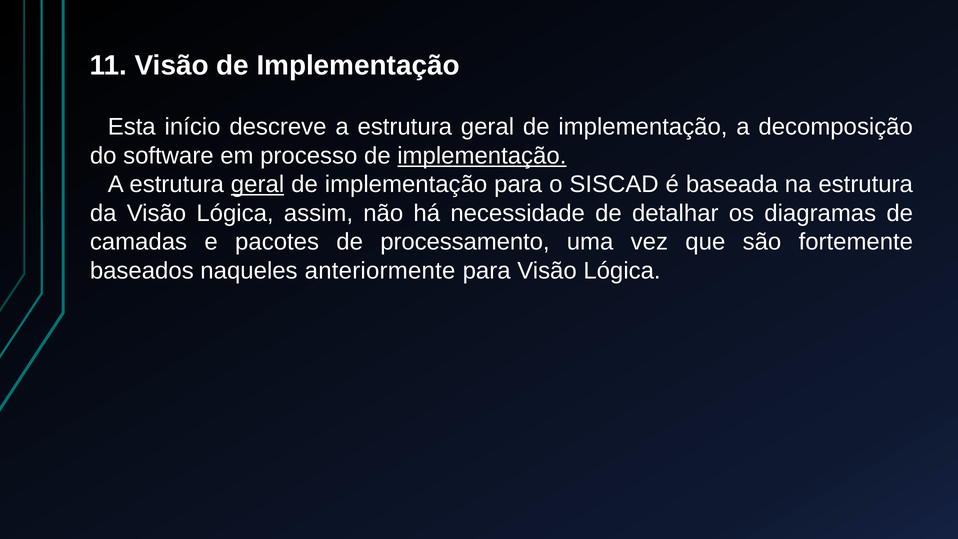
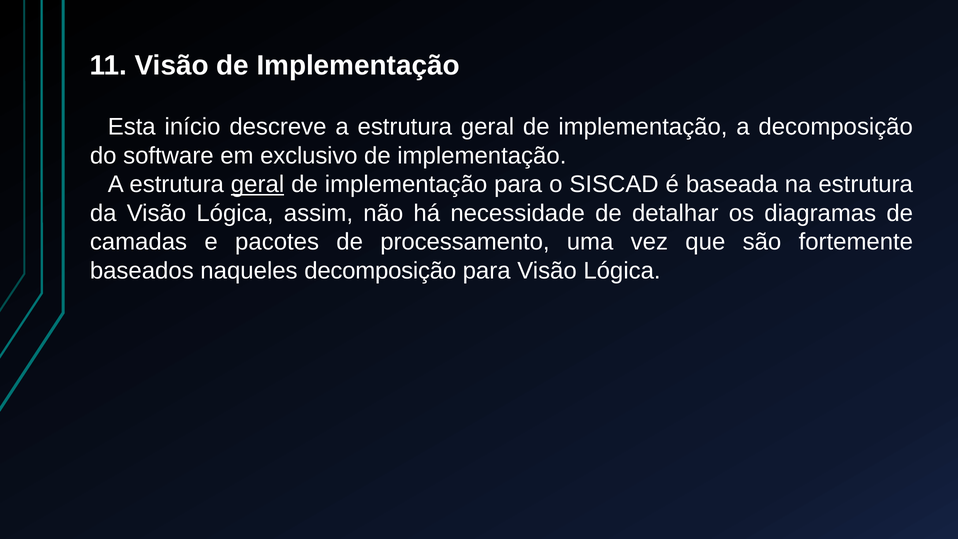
processo: processo -> exclusivo
implementação at (482, 156) underline: present -> none
naqueles anteriormente: anteriormente -> decomposição
